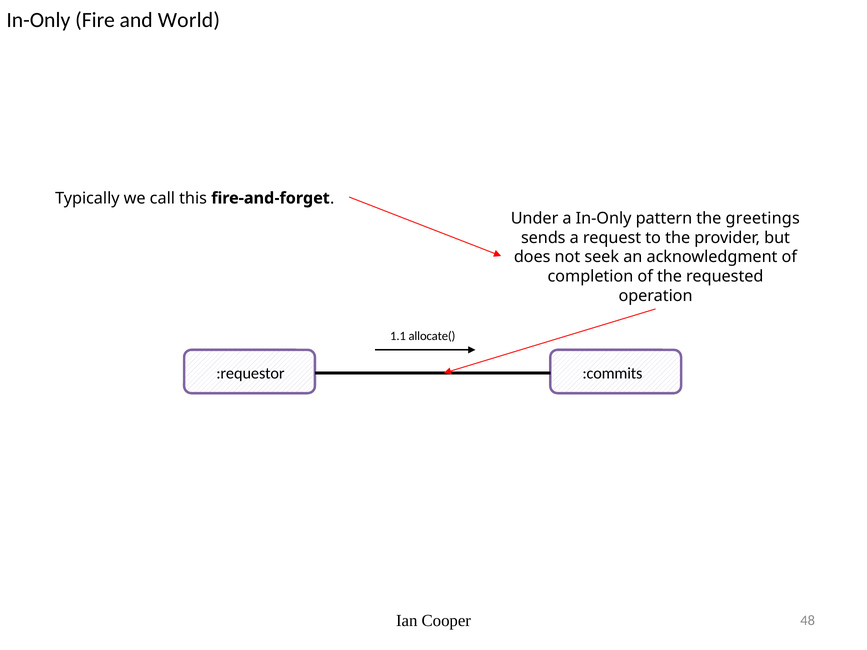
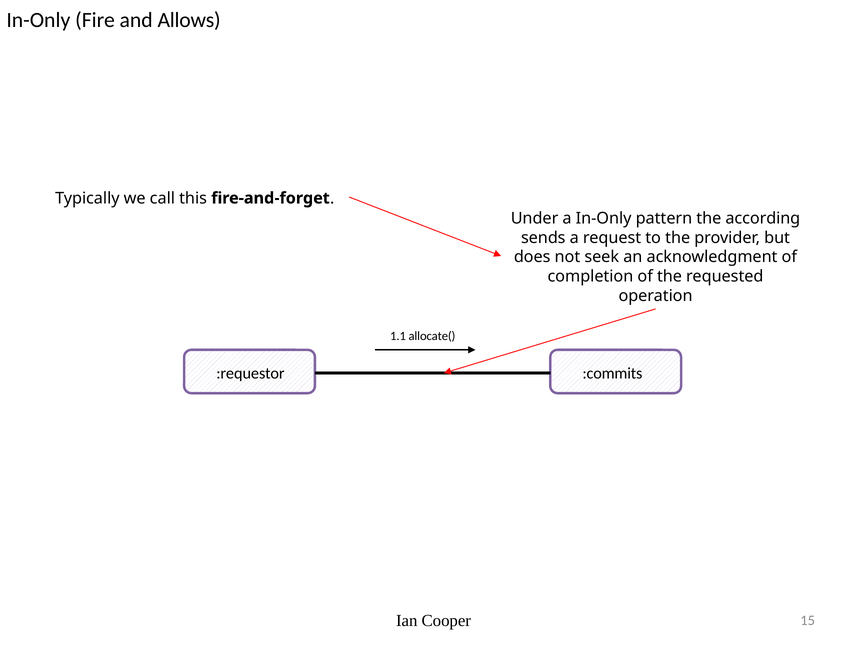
World: World -> Allows
greetings: greetings -> according
48: 48 -> 15
